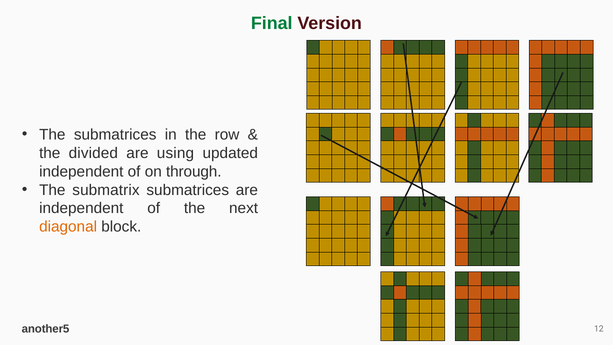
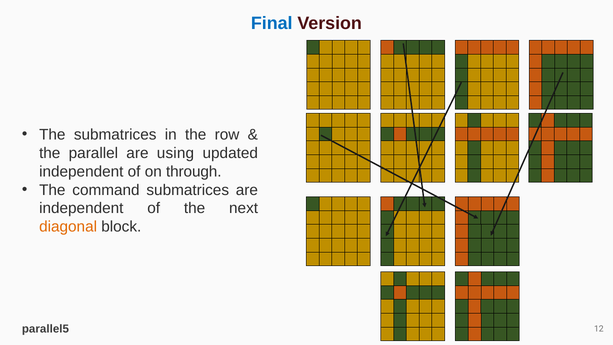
Final colour: green -> blue
divided: divided -> parallel
submatrix: submatrix -> command
another5: another5 -> parallel5
